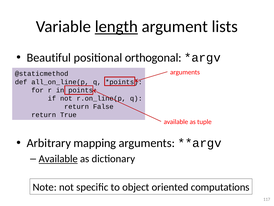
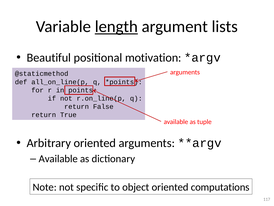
orthogonal: orthogonal -> motivation
Arbitrary mapping: mapping -> oriented
Available at (58, 158) underline: present -> none
